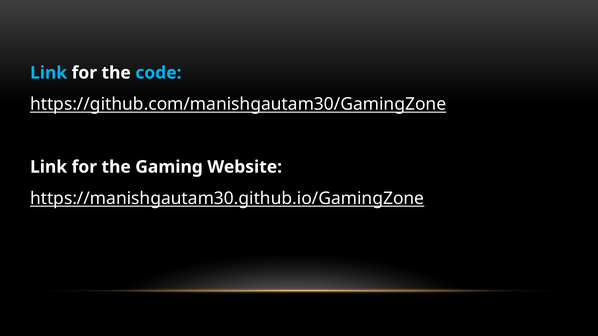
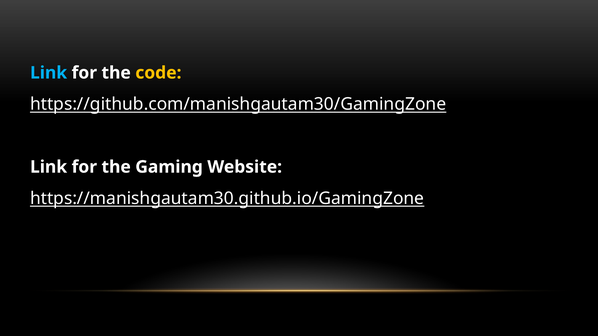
code colour: light blue -> yellow
